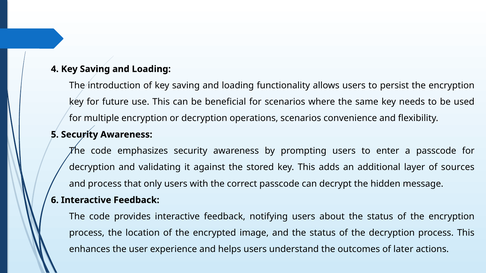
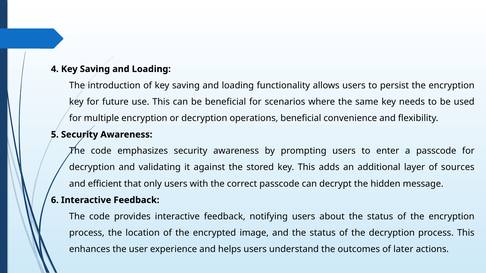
operations scenarios: scenarios -> beneficial
and process: process -> efficient
